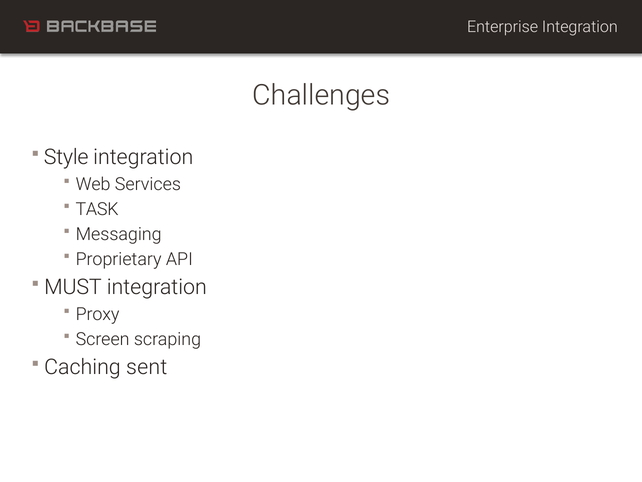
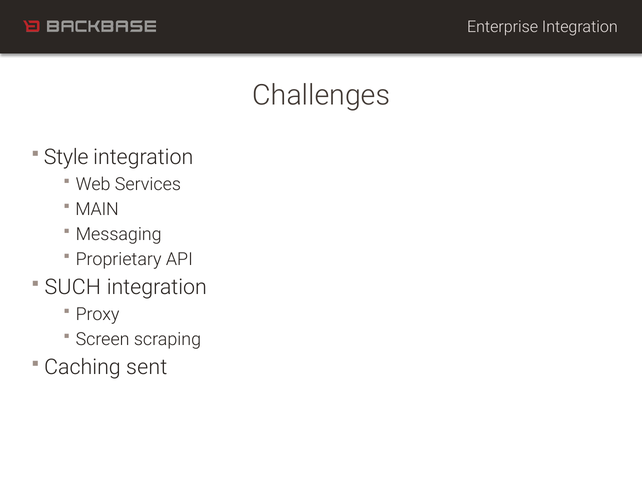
TASK: TASK -> MAIN
MUST: MUST -> SUCH
